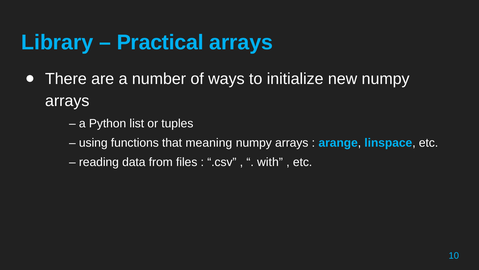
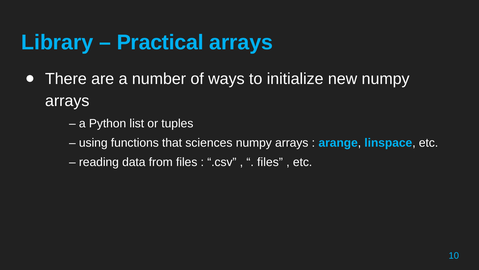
meaning: meaning -> sciences
with at (270, 162): with -> files
